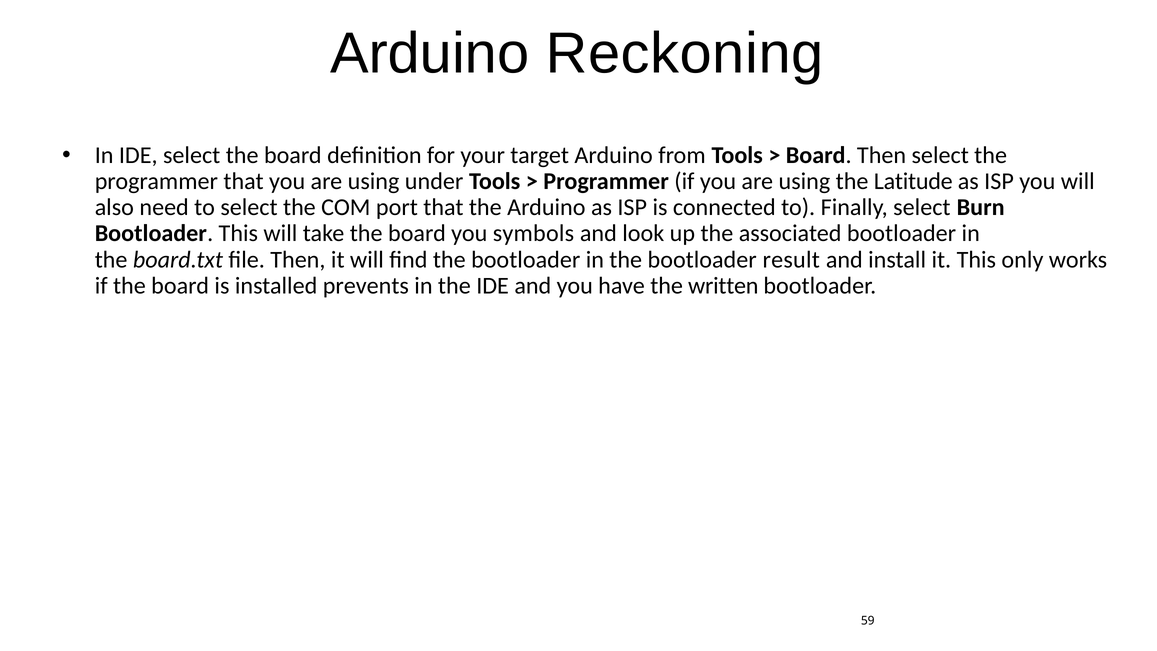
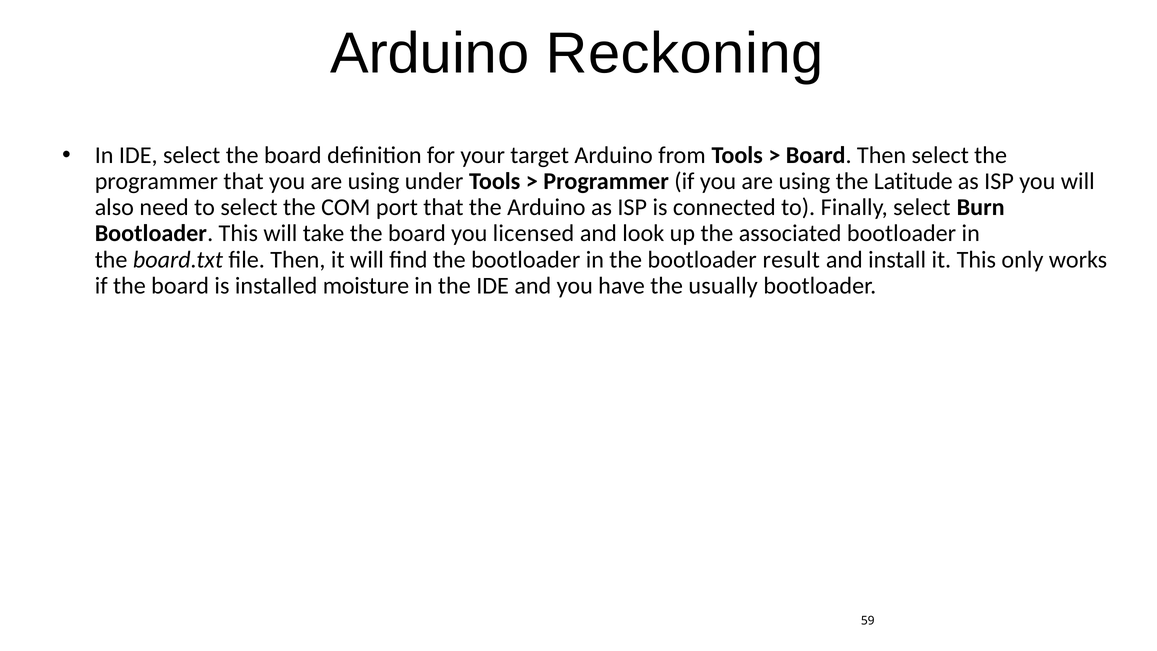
symbols: symbols -> licensed
prevents: prevents -> moisture
written: written -> usually
